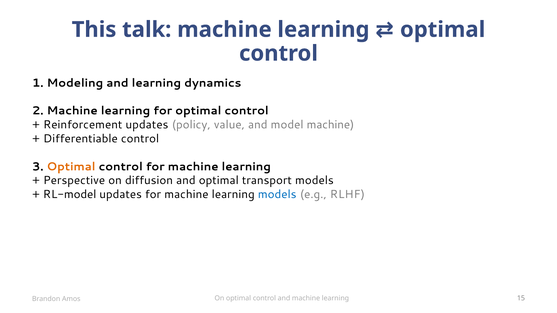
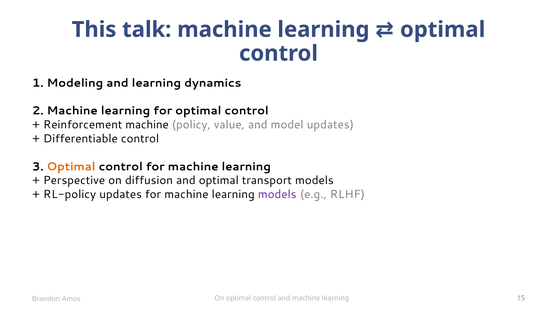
Reinforcement updates: updates -> machine
model machine: machine -> updates
RL-model: RL-model -> RL-policy
models at (277, 195) colour: blue -> purple
